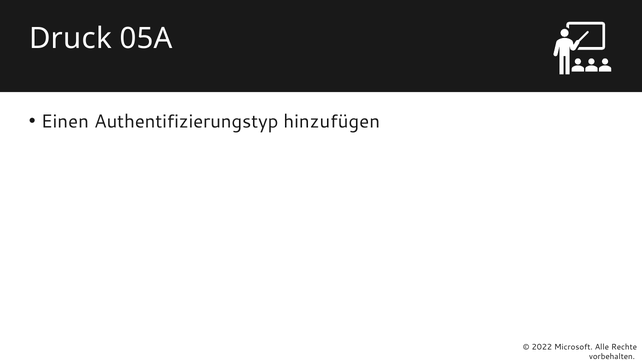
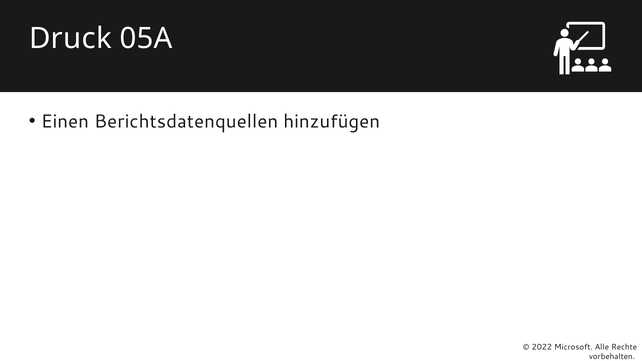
Authentifizierungstyp: Authentifizierungstyp -> Berichtsdatenquellen
